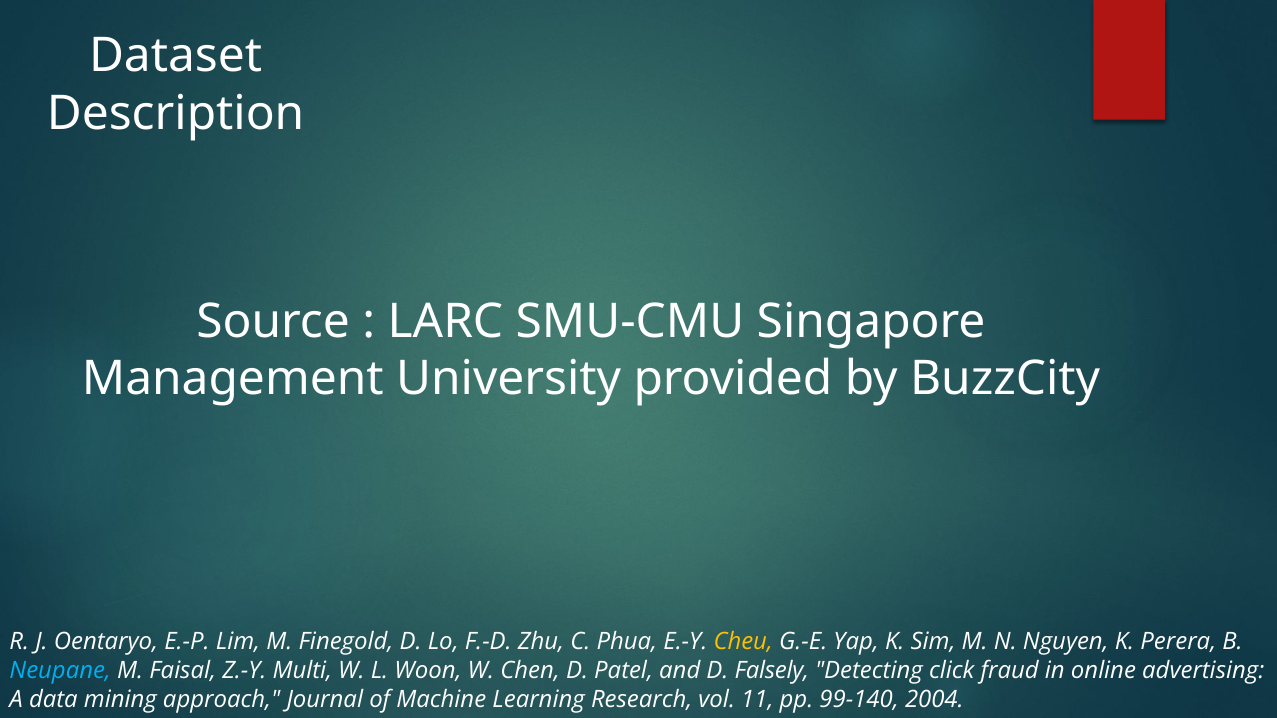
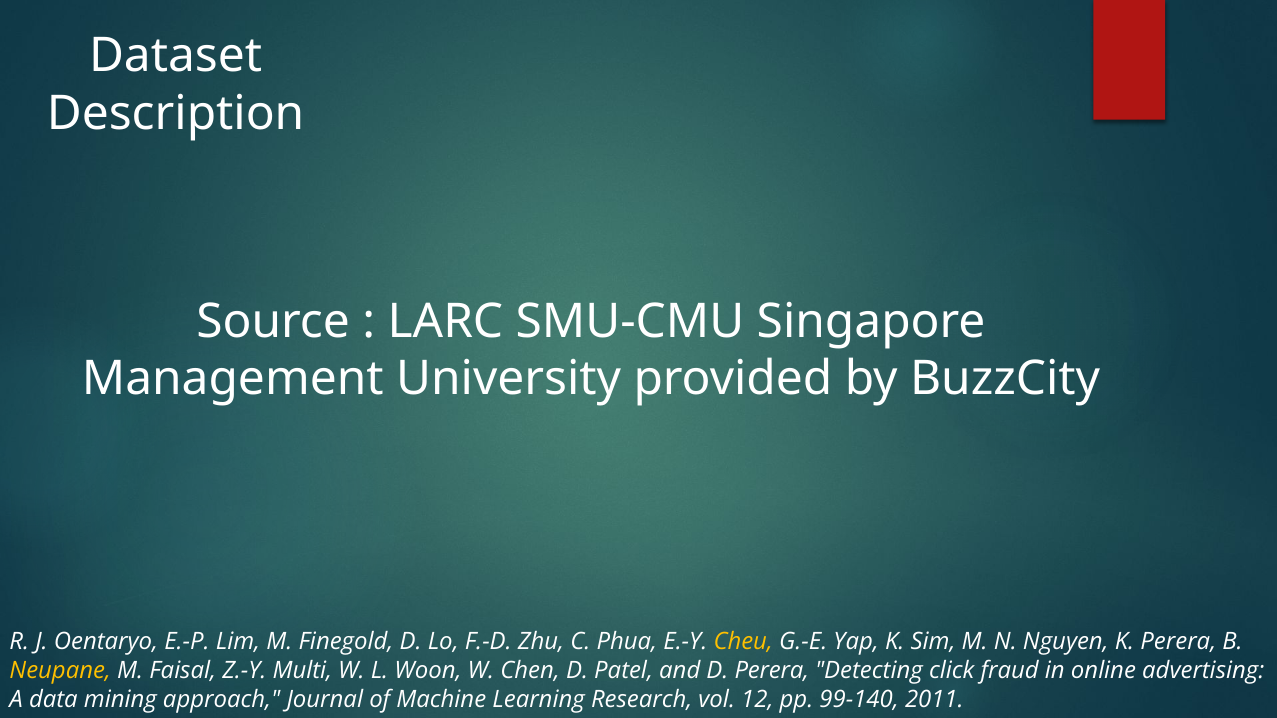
Neupane colour: light blue -> yellow
D Falsely: Falsely -> Perera
11: 11 -> 12
2004: 2004 -> 2011
